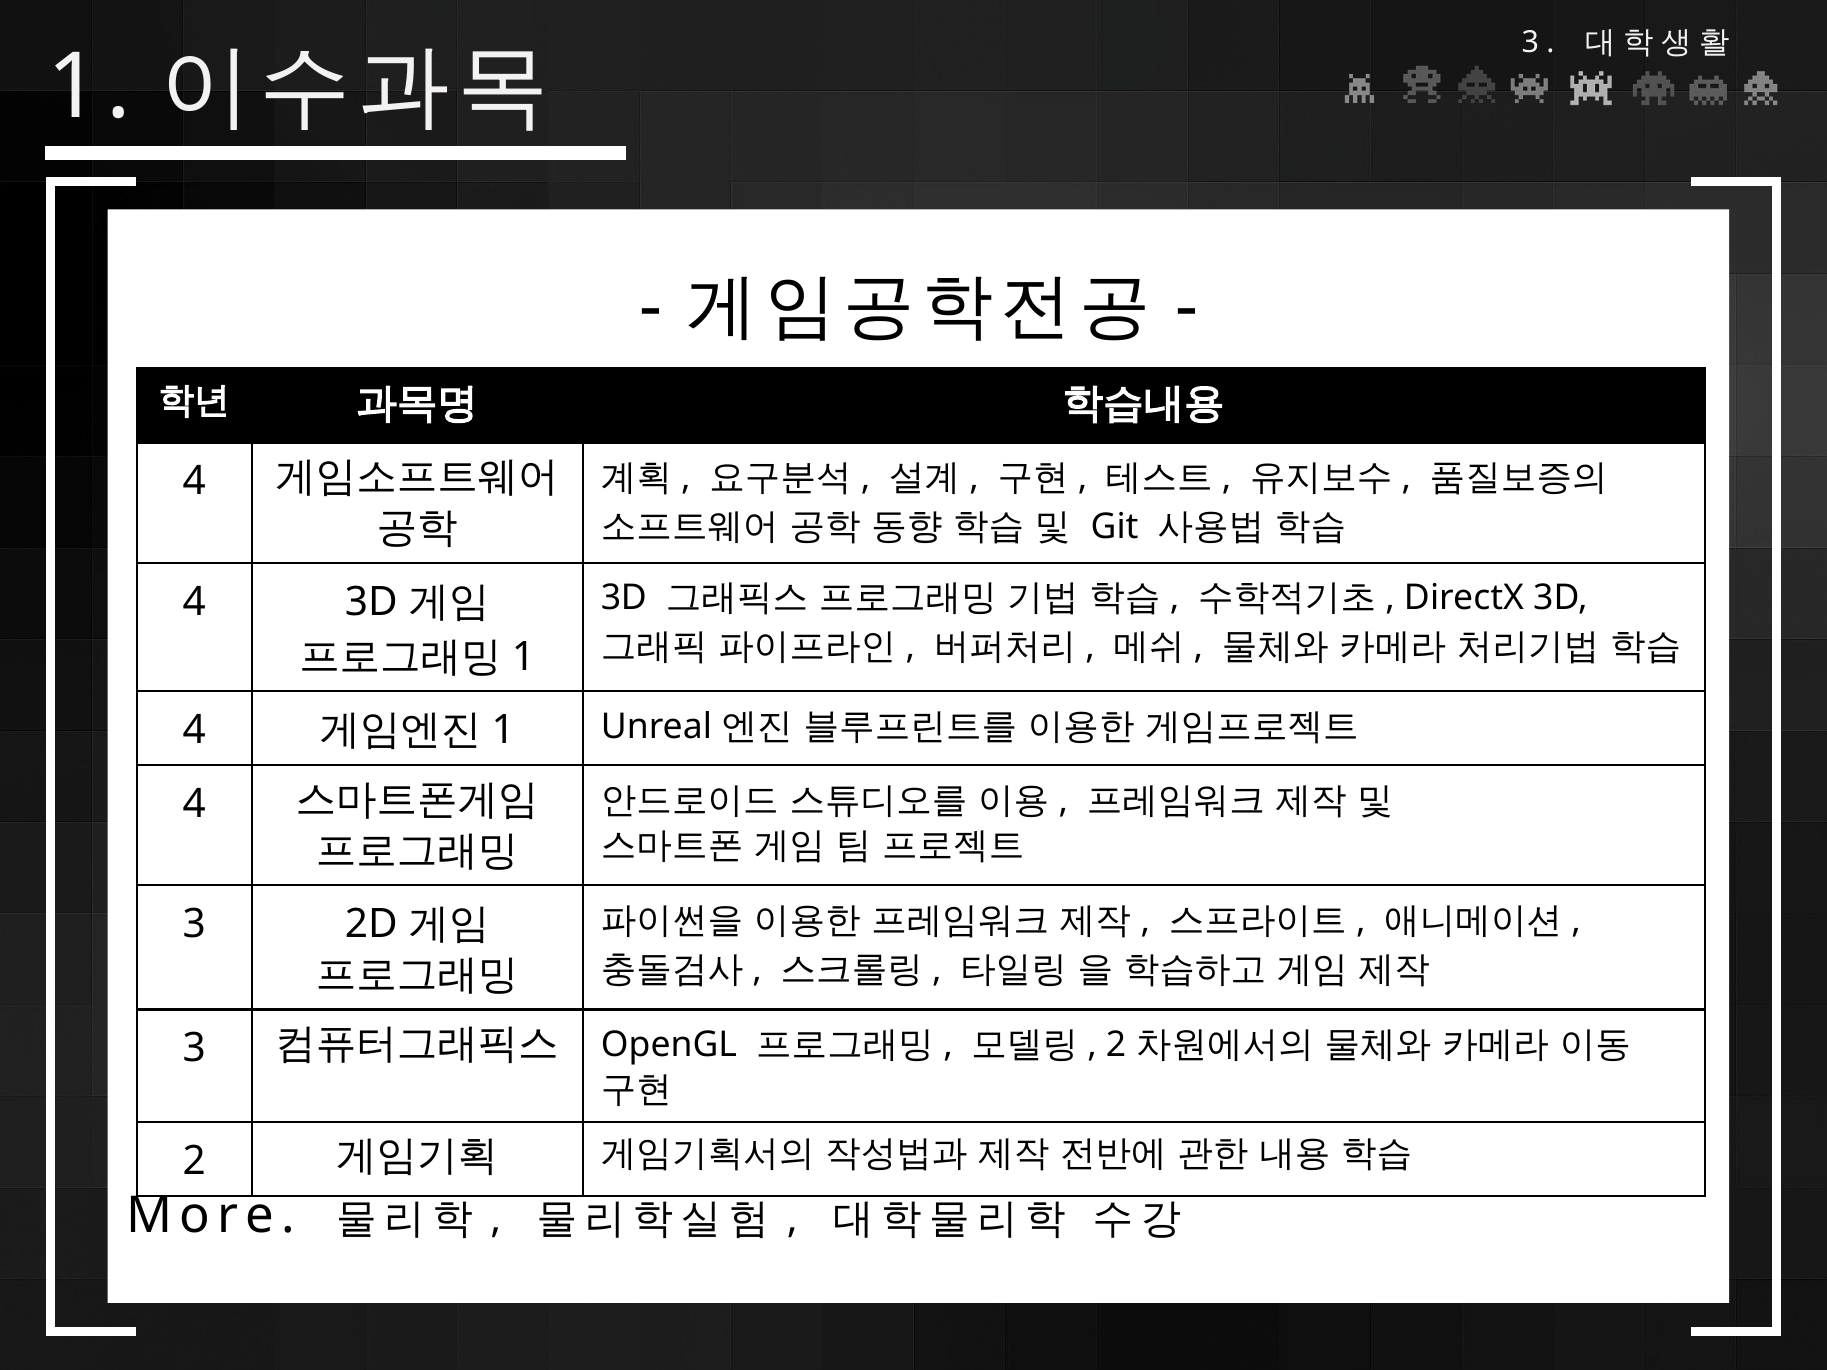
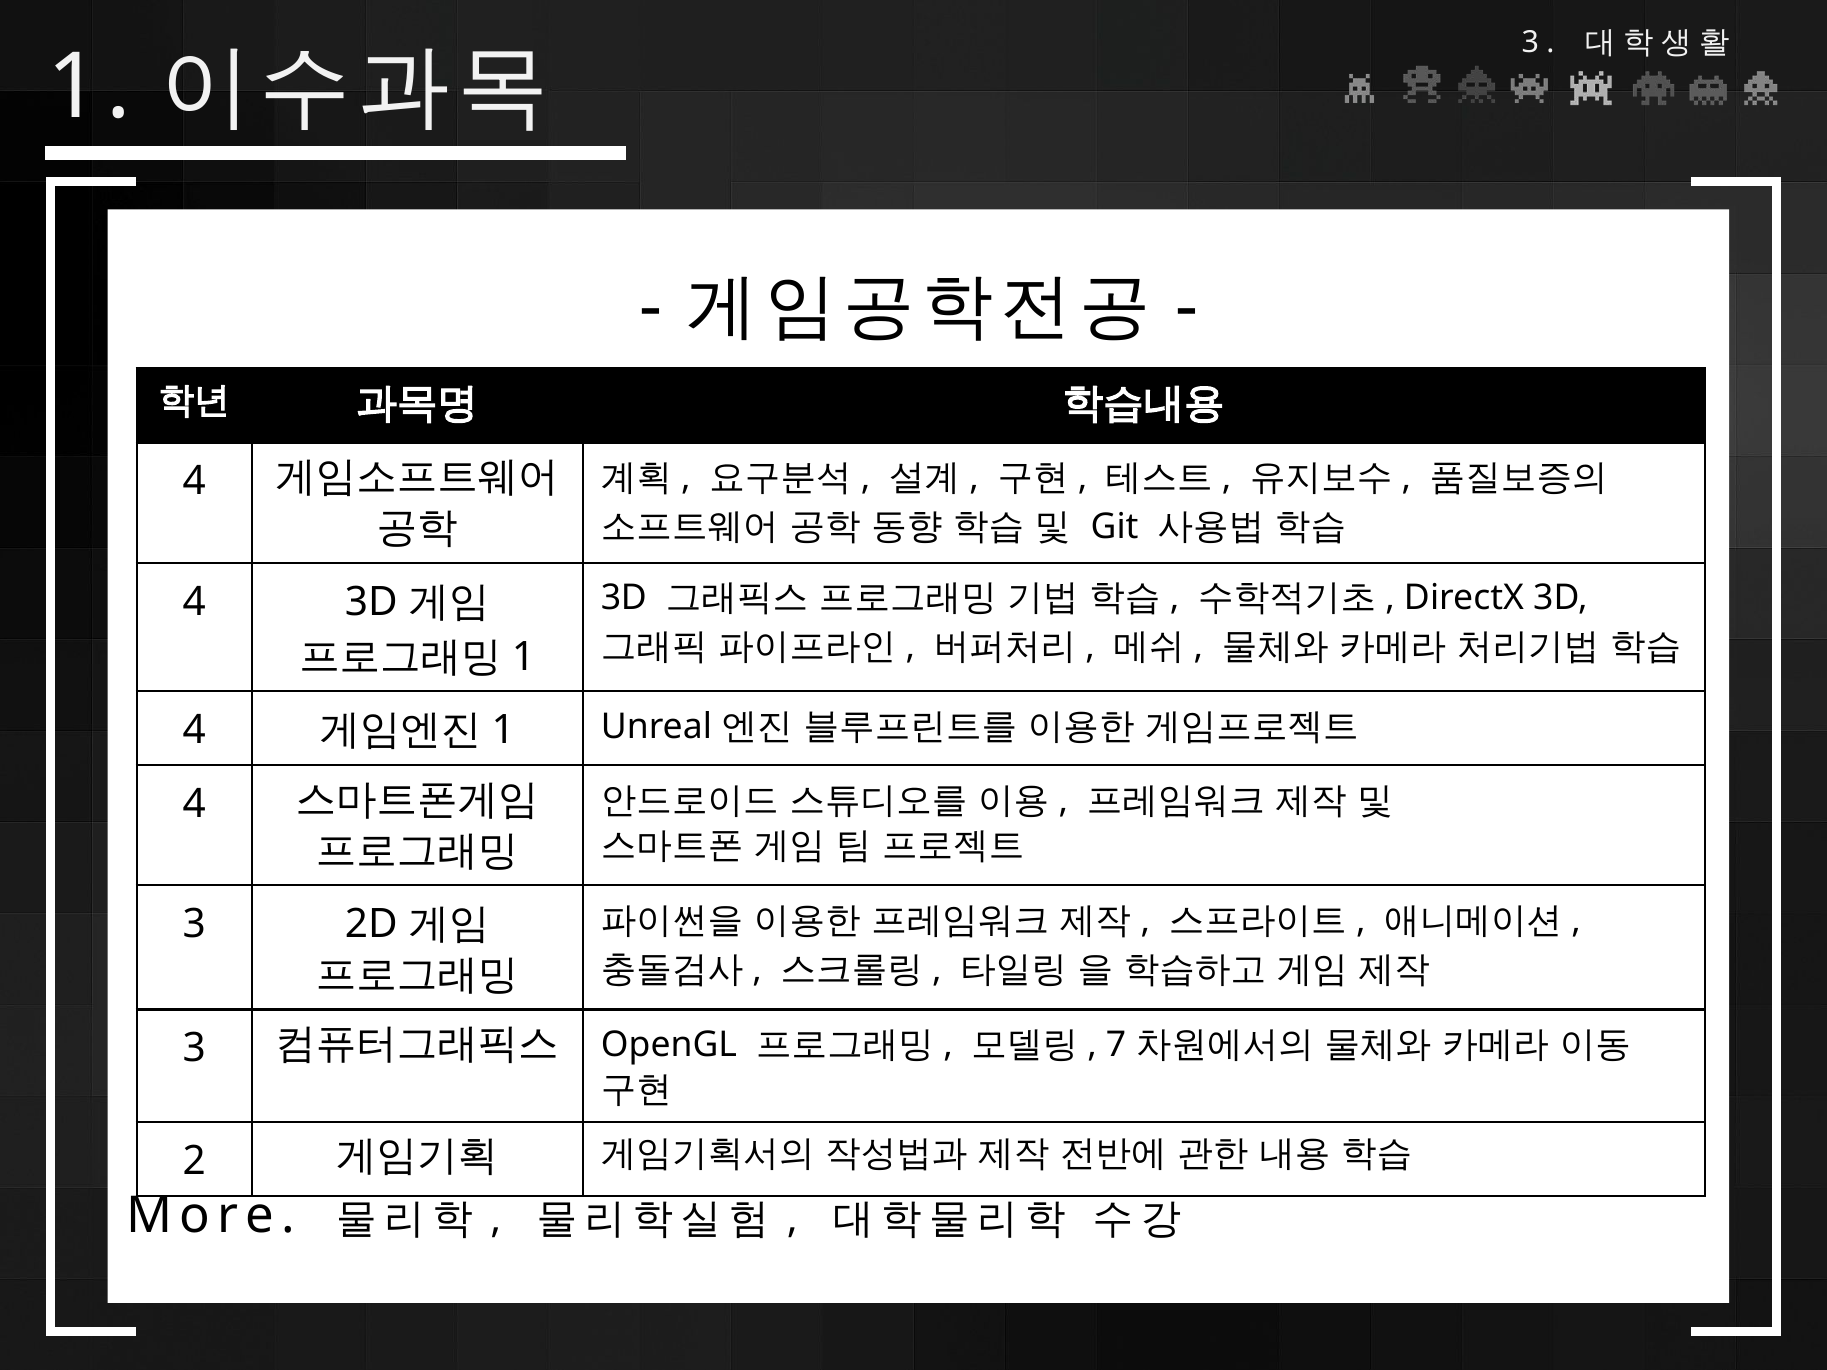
2 at (1116, 1045): 2 -> 7
